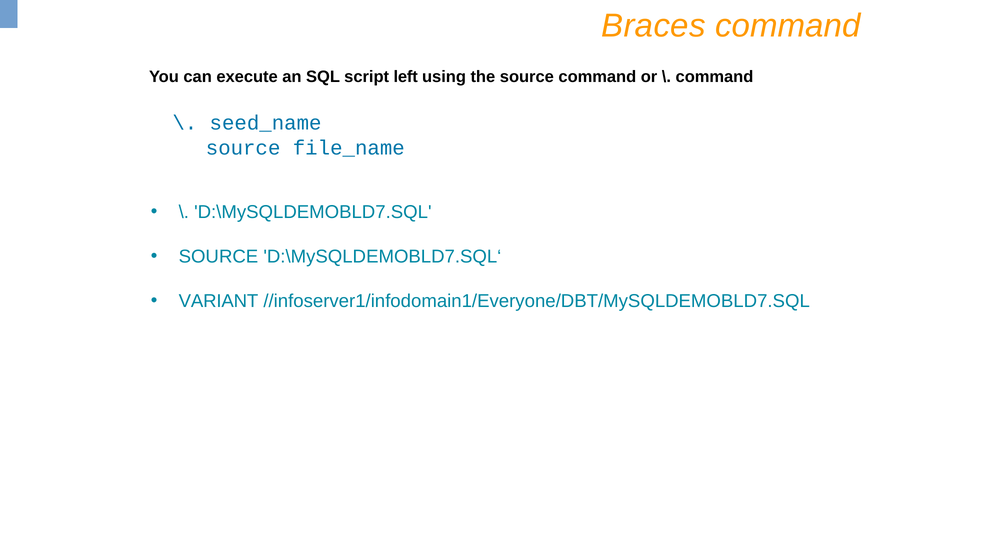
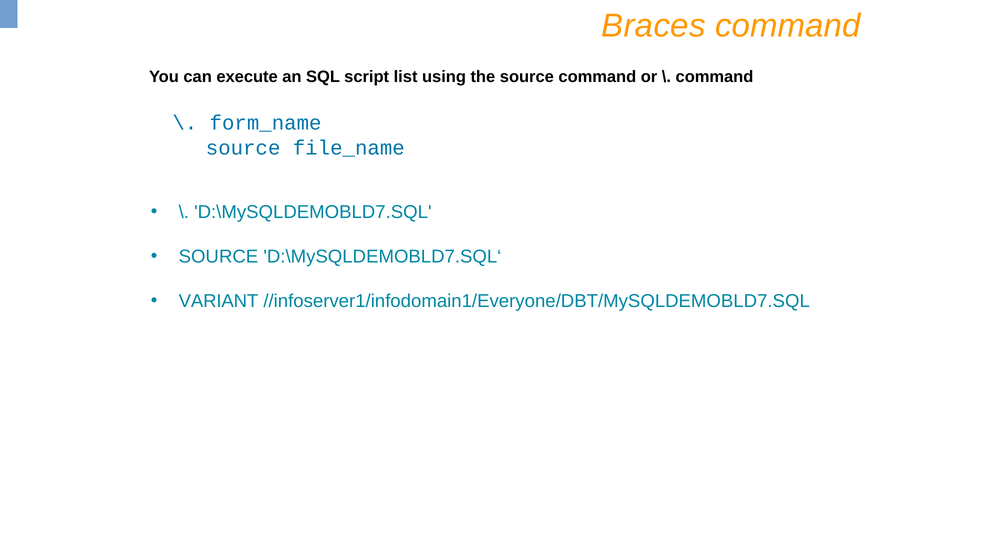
left: left -> list
seed_name: seed_name -> form_name
